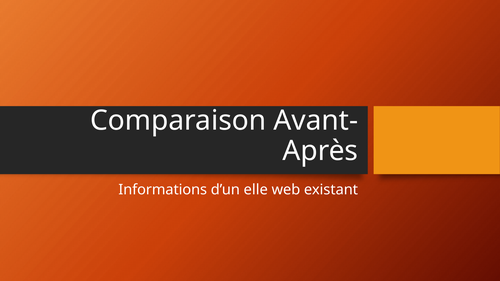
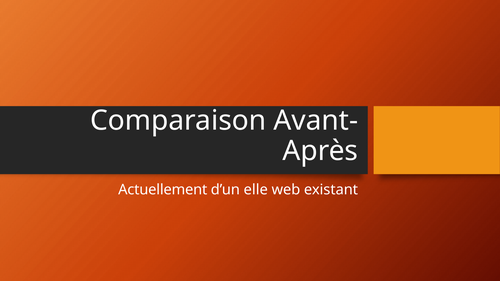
Informations: Informations -> Actuellement
